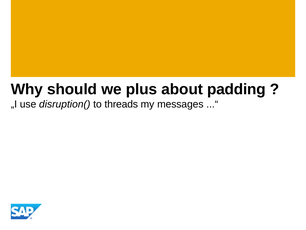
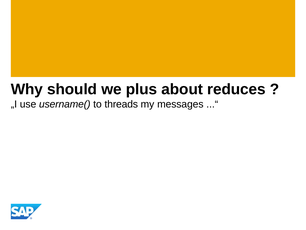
padding: padding -> reduces
disruption(: disruption( -> username(
